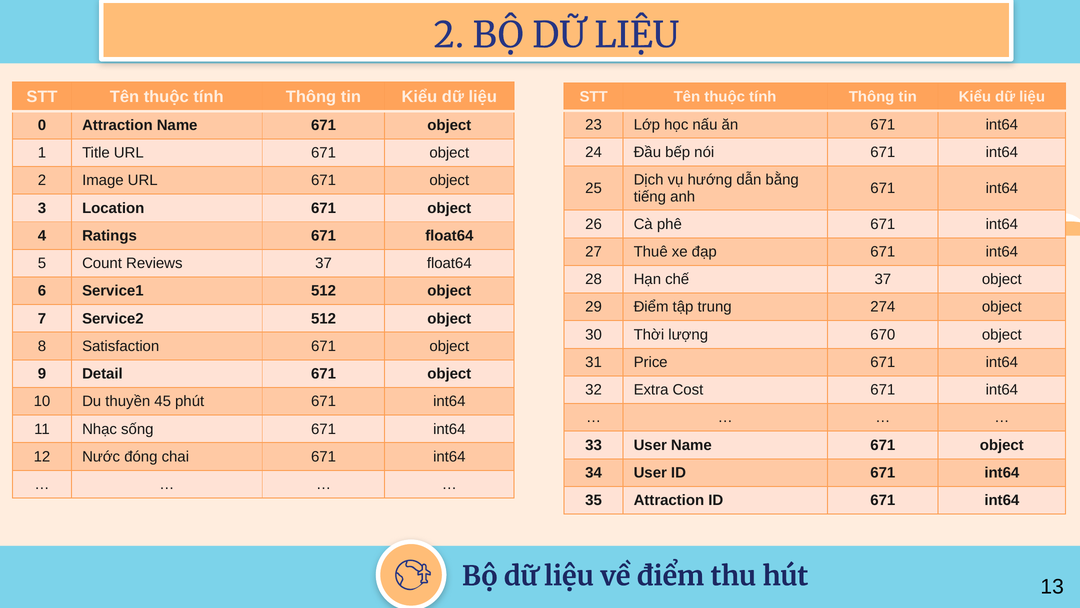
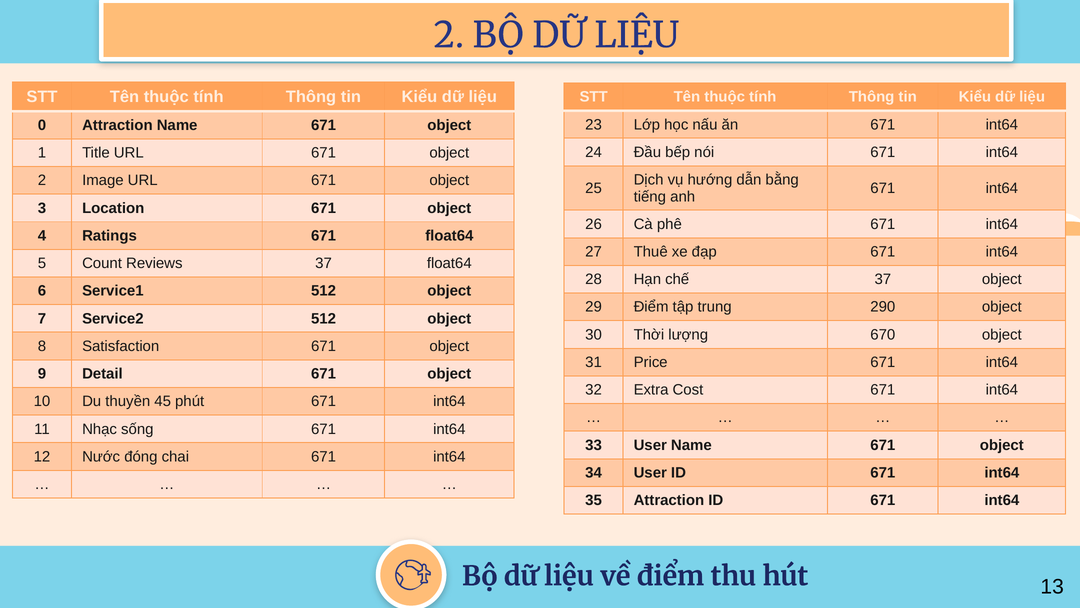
274: 274 -> 290
